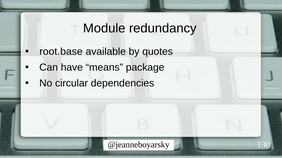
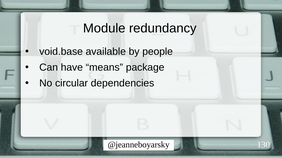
root.base: root.base -> void.base
quotes: quotes -> people
